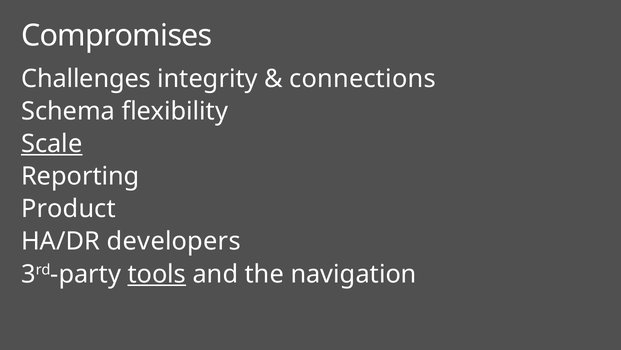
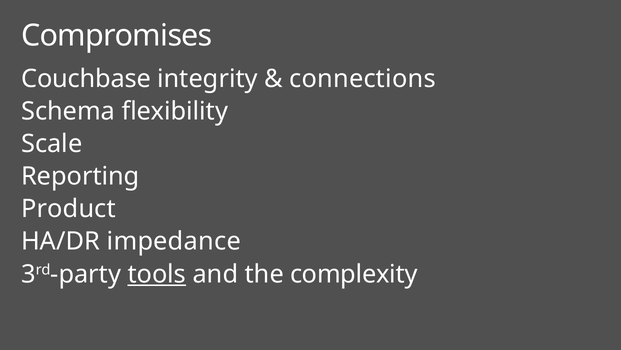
Challenges: Challenges -> Couchbase
Scale underline: present -> none
developers: developers -> impedance
navigation: navigation -> complexity
